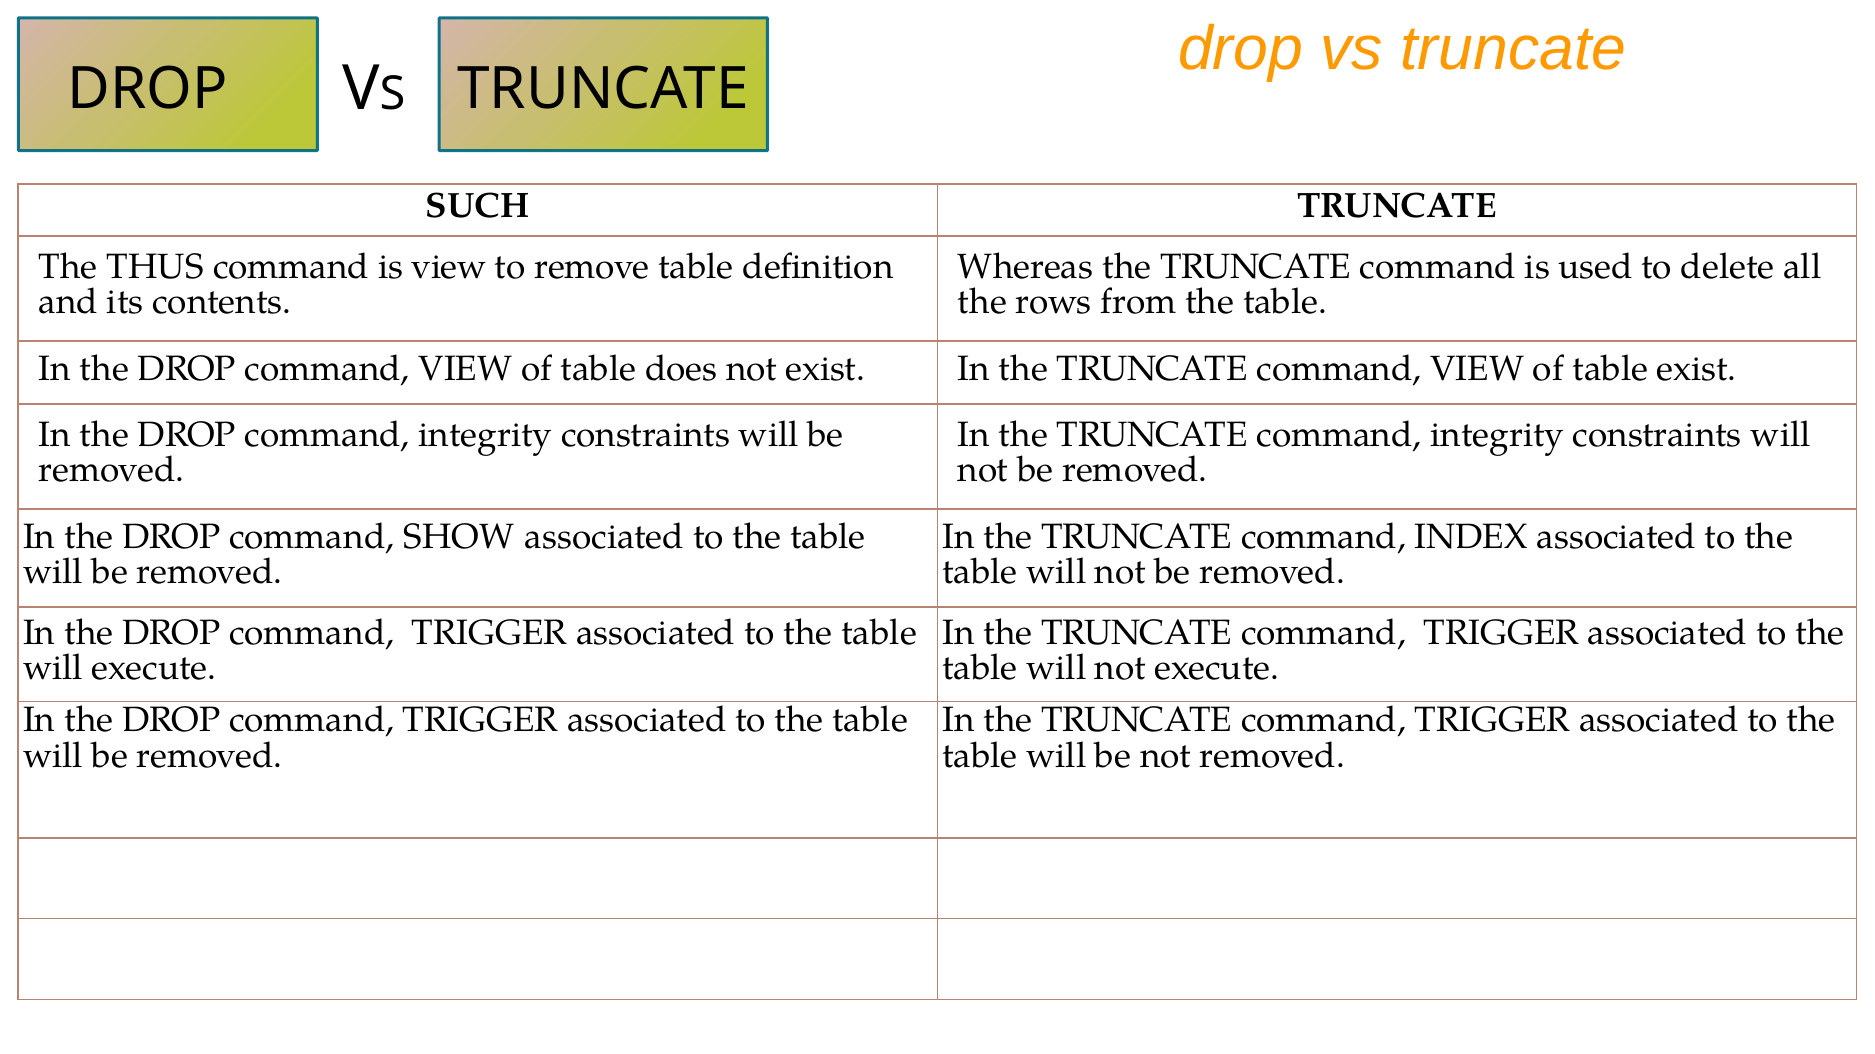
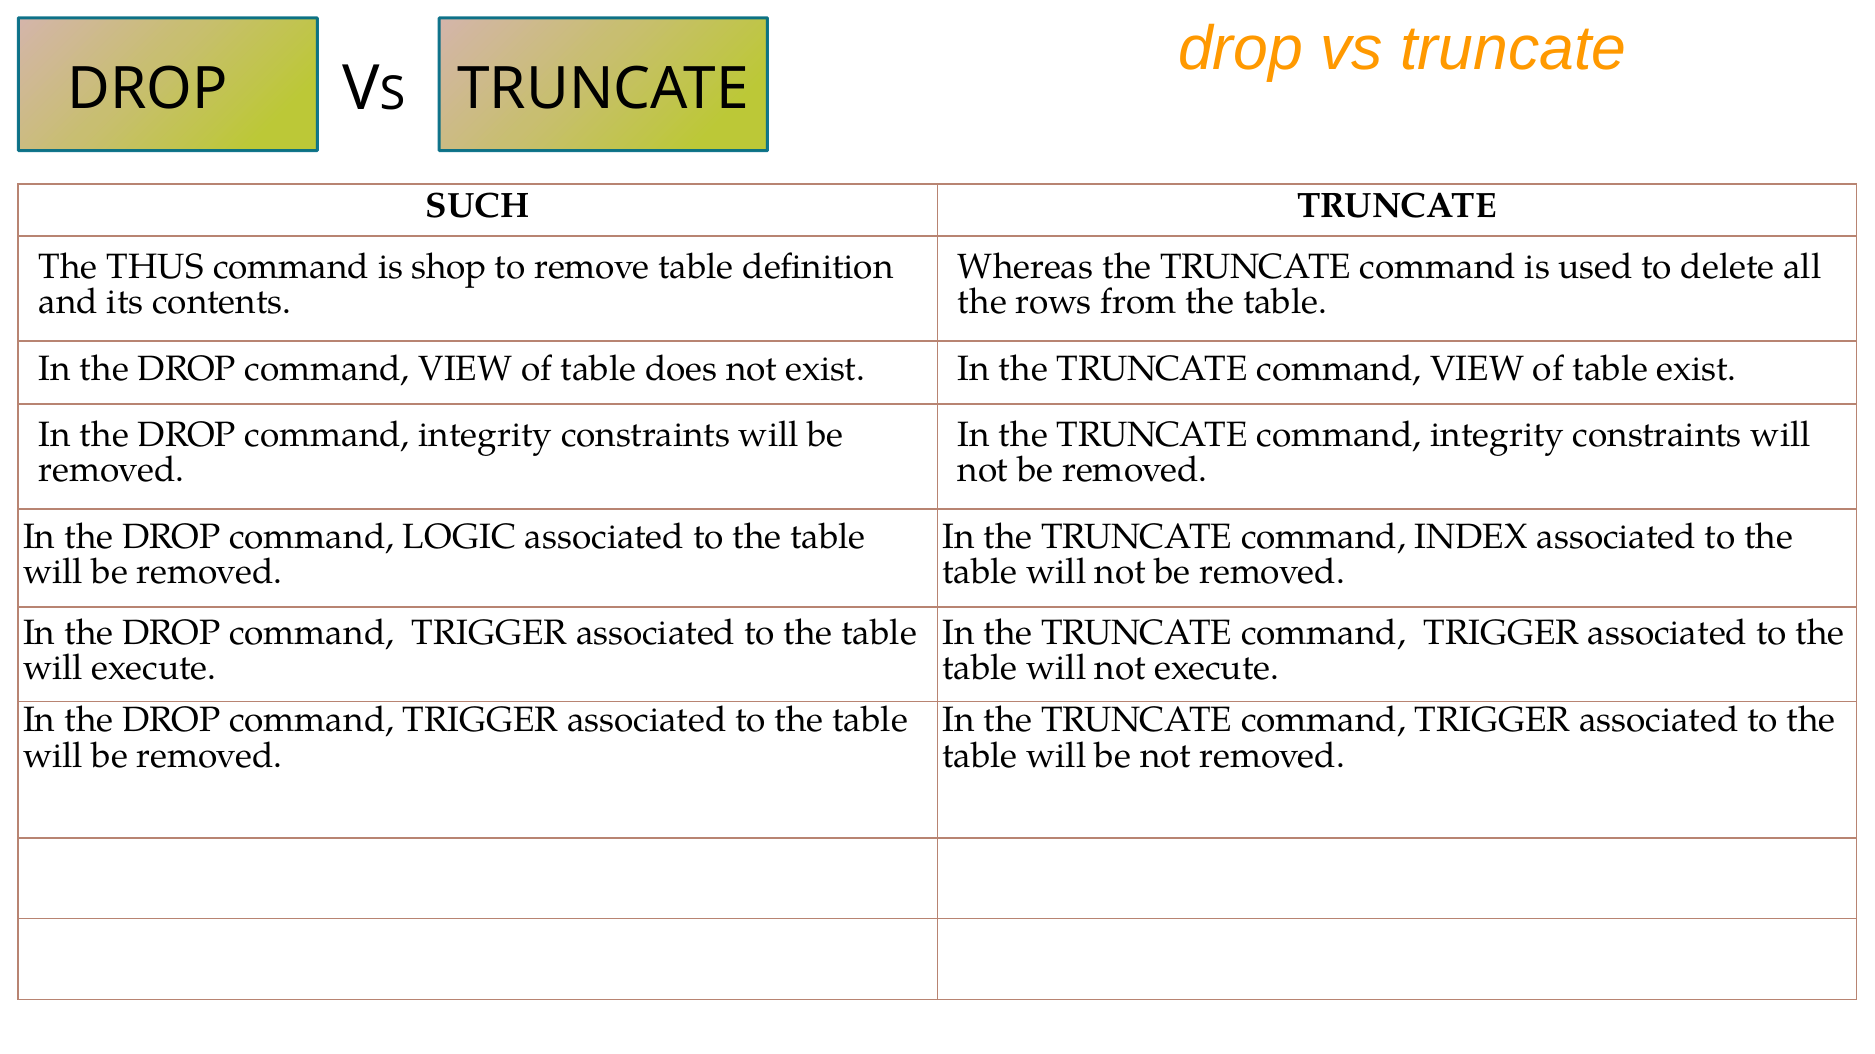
is view: view -> shop
SHOW: SHOW -> LOGIC
